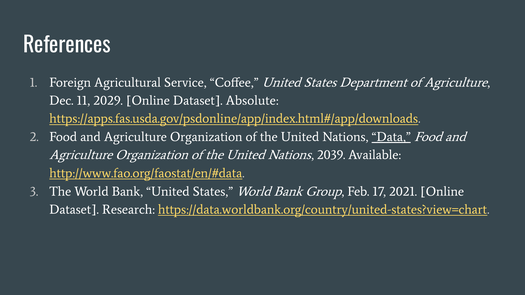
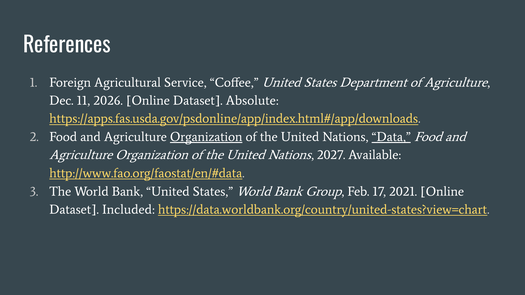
2029: 2029 -> 2026
Organization at (206, 137) underline: none -> present
2039: 2039 -> 2027
Research: Research -> Included
